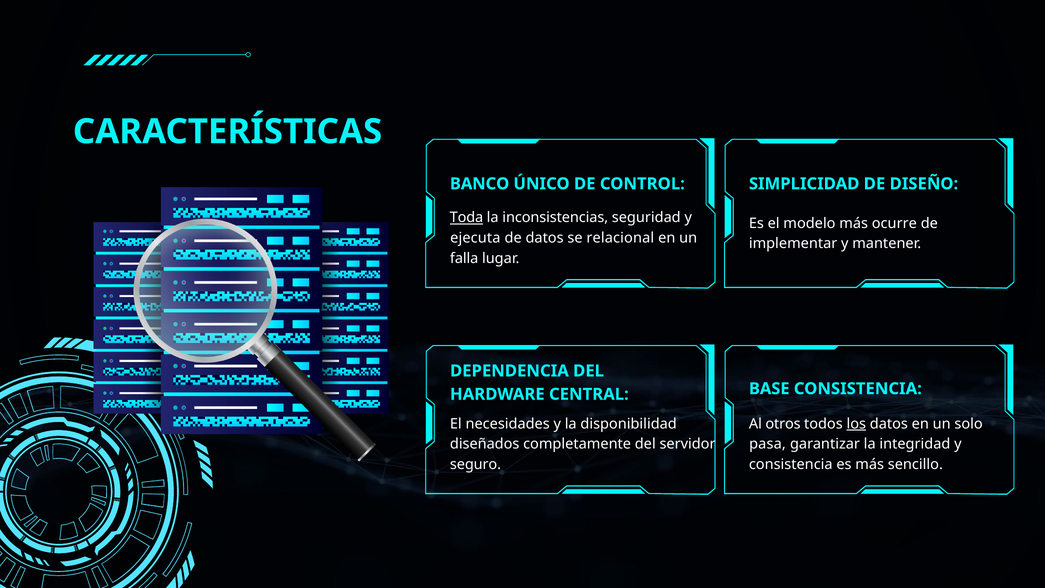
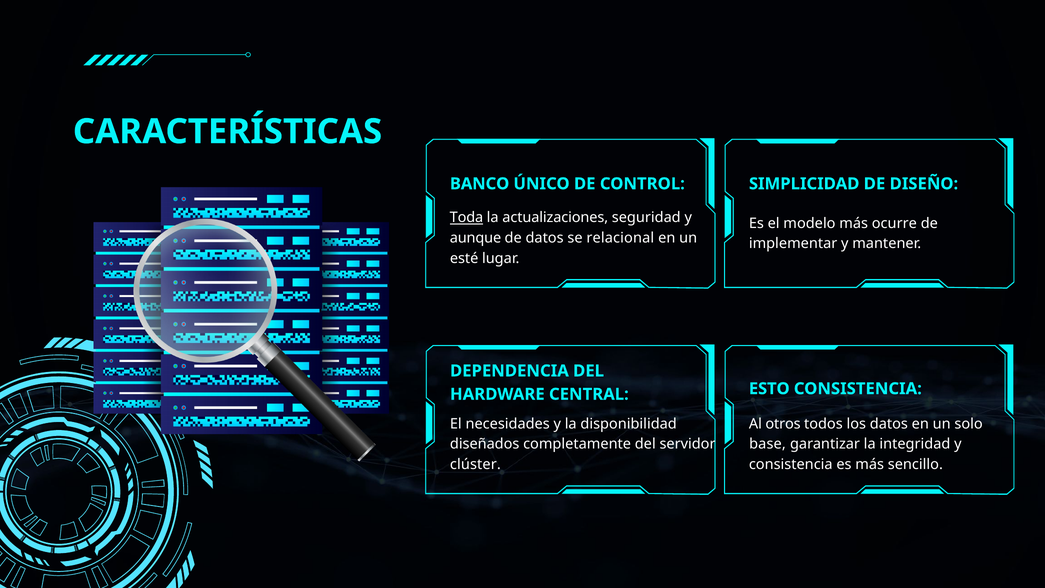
inconsistencias: inconsistencias -> actualizaciones
ejecuta: ejecuta -> aunque
falla: falla -> esté
BASE: BASE -> ESTO
los underline: present -> none
pasa: pasa -> base
seguro: seguro -> clúster
